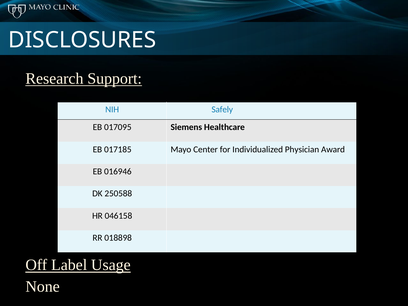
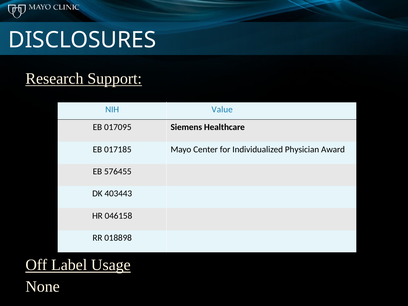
Safely: Safely -> Value
016946: 016946 -> 576455
250588: 250588 -> 403443
